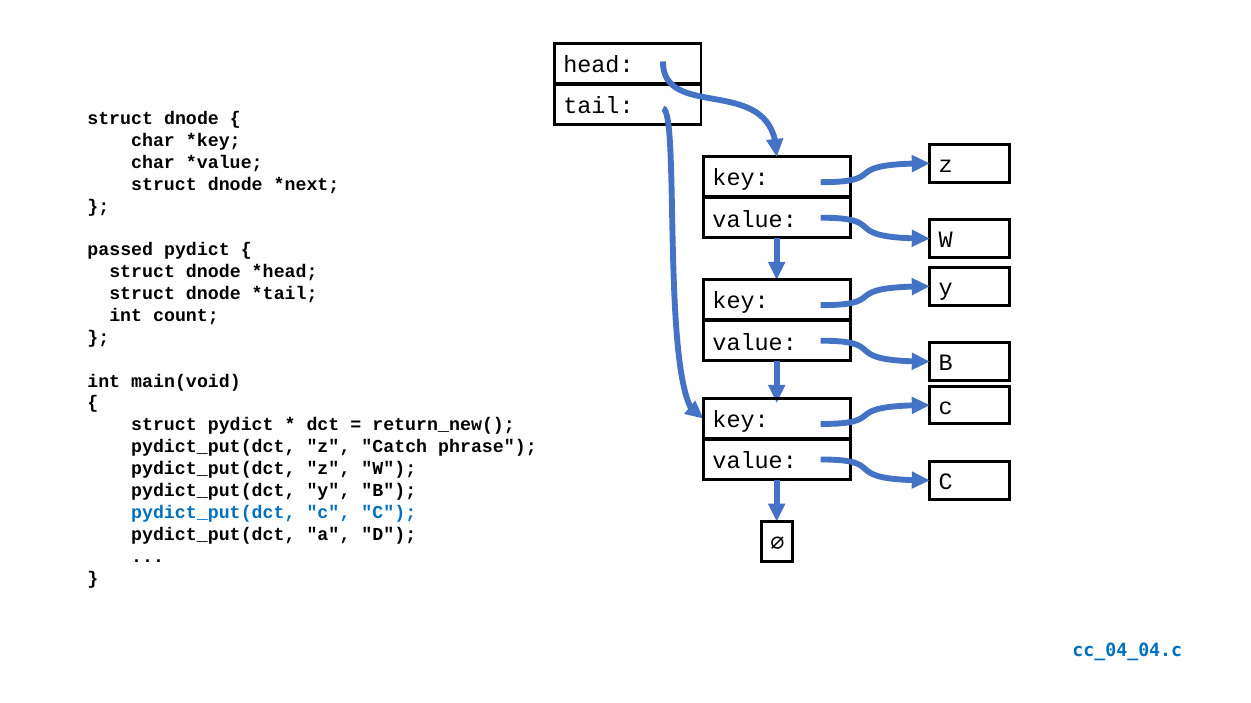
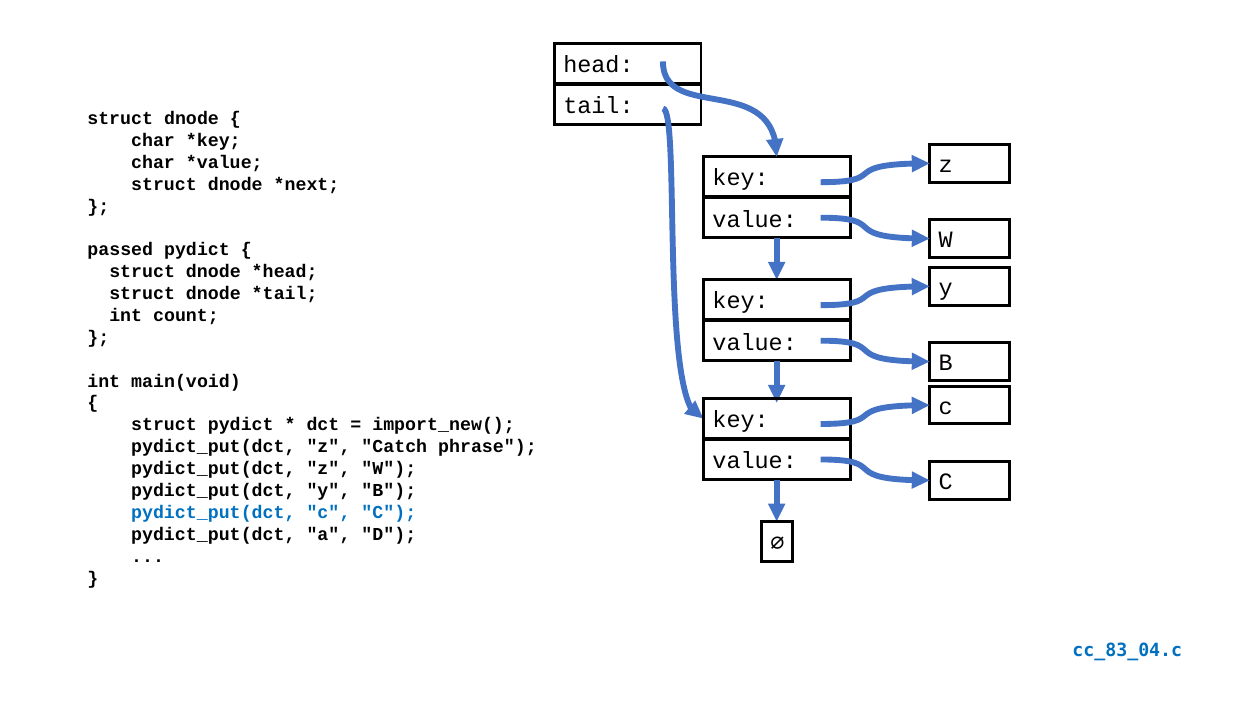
return_new(: return_new( -> import_new(
cc_04_04.c: cc_04_04.c -> cc_83_04.c
